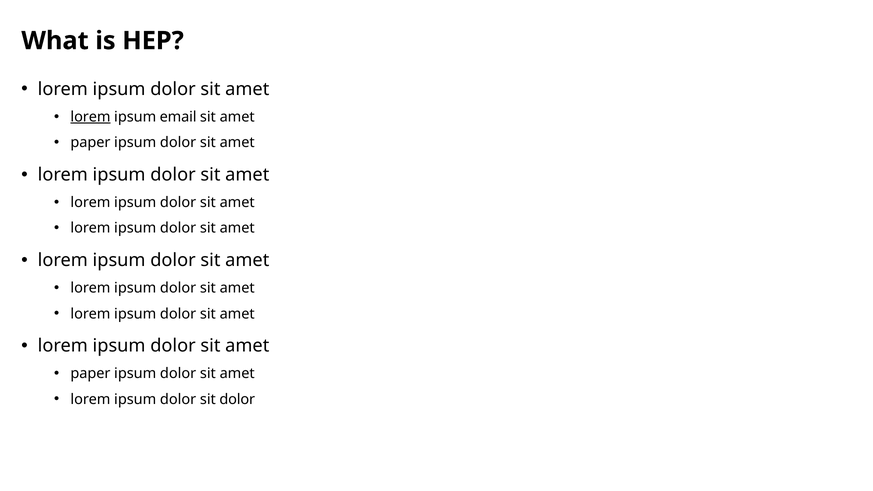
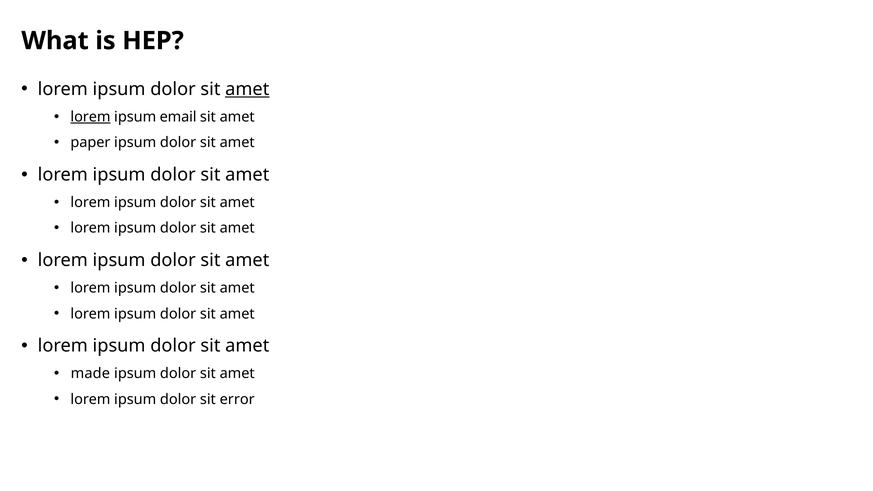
amet at (247, 89) underline: none -> present
paper at (90, 374): paper -> made
sit dolor: dolor -> error
